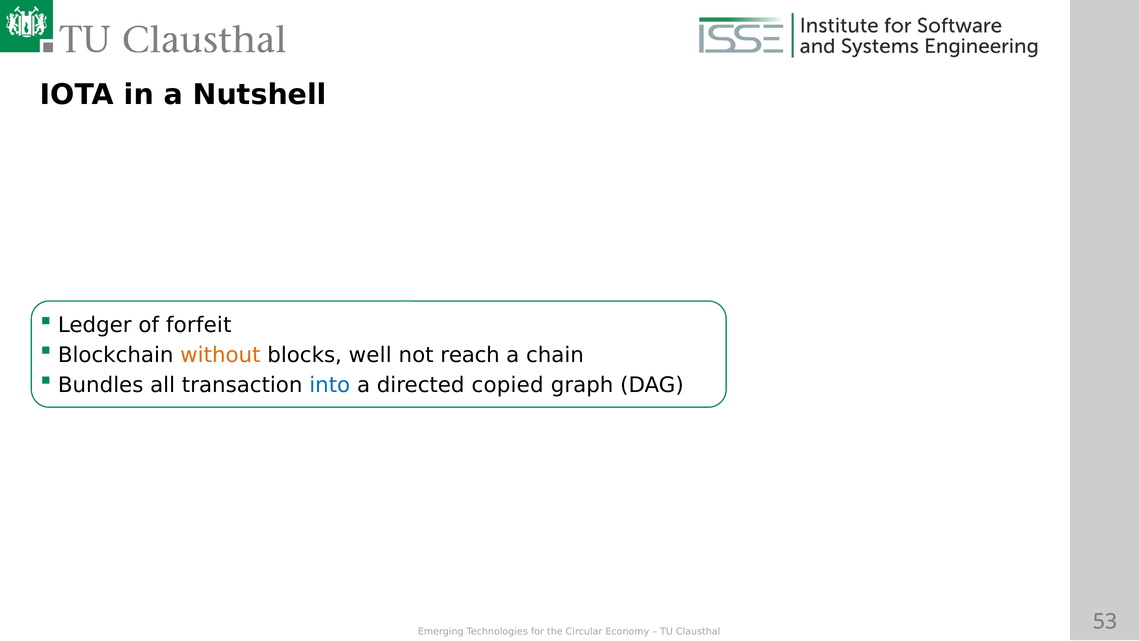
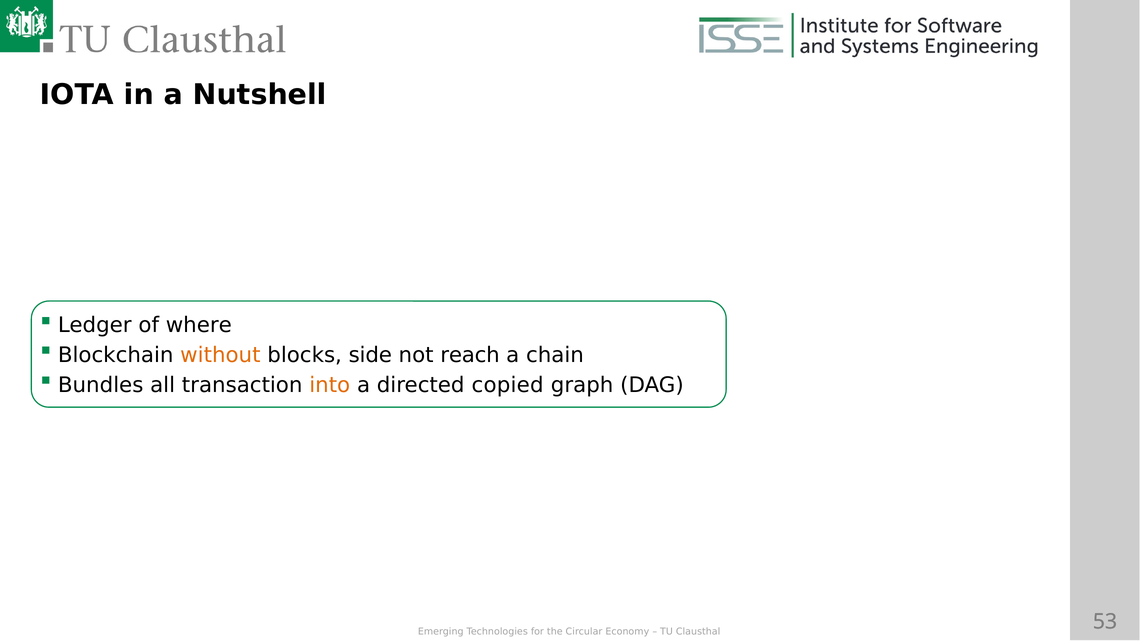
forfeit: forfeit -> where
well: well -> side
into colour: blue -> orange
